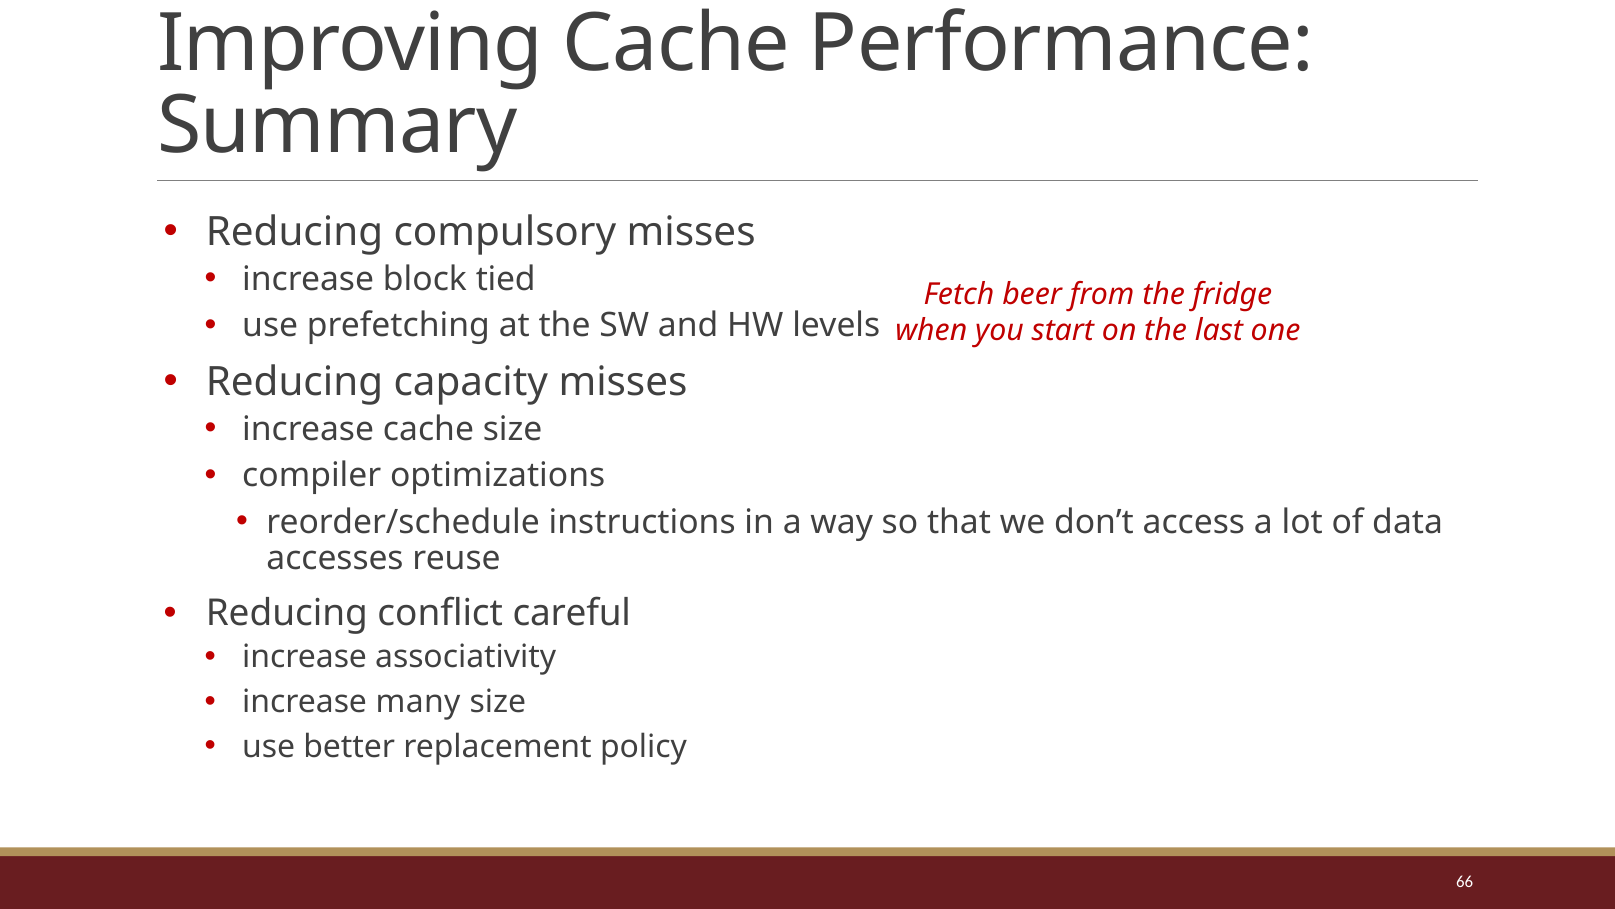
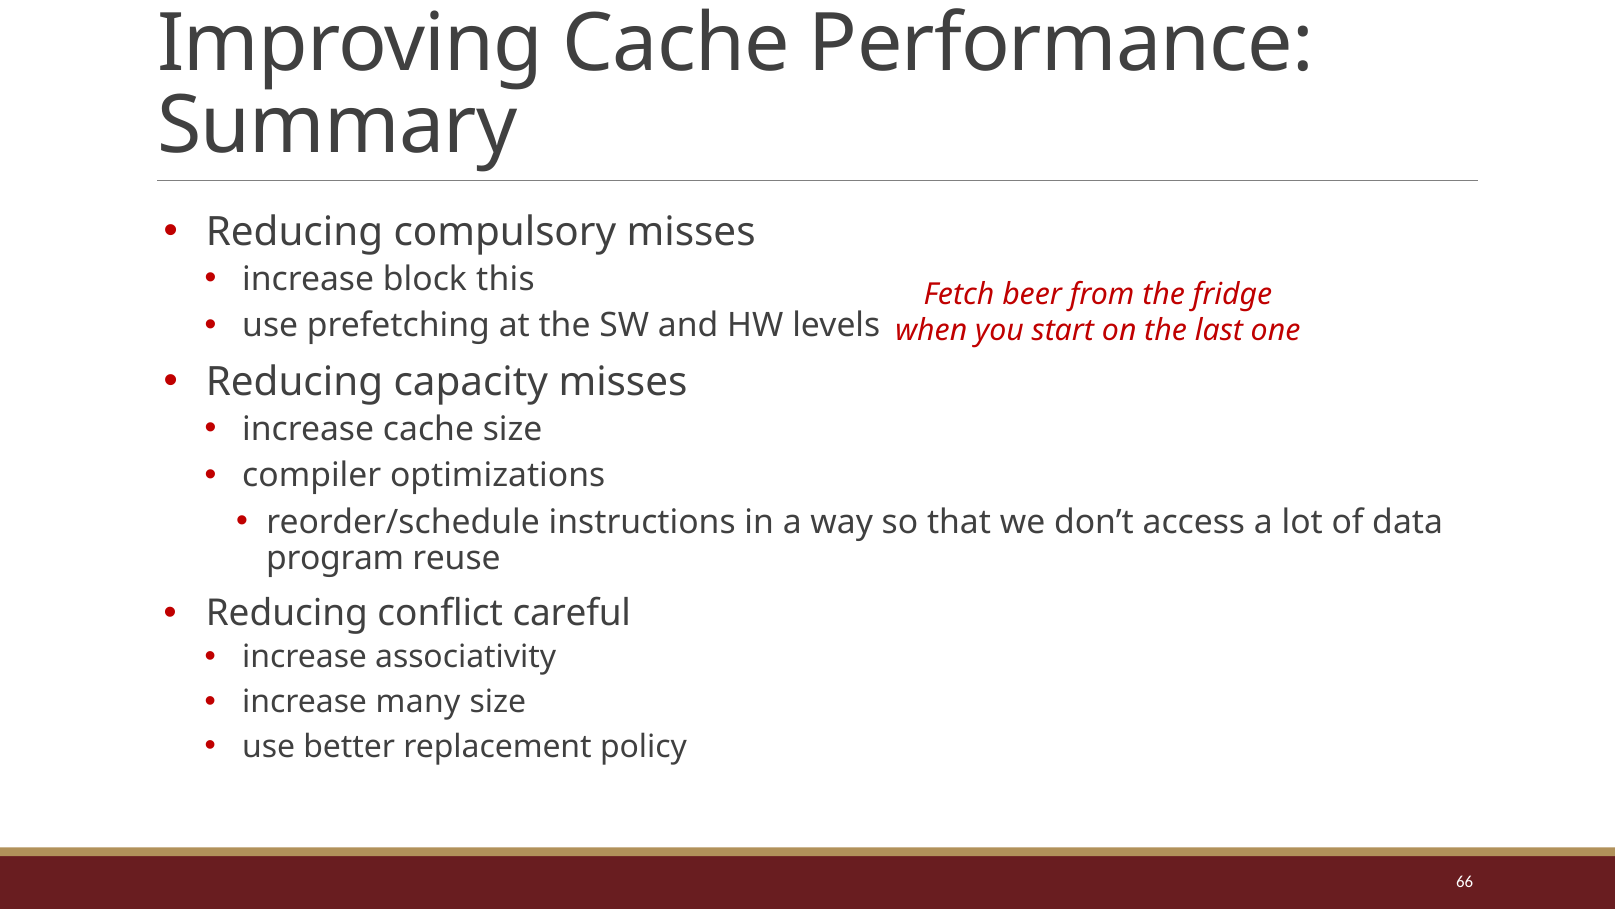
tied: tied -> this
accesses: accesses -> program
